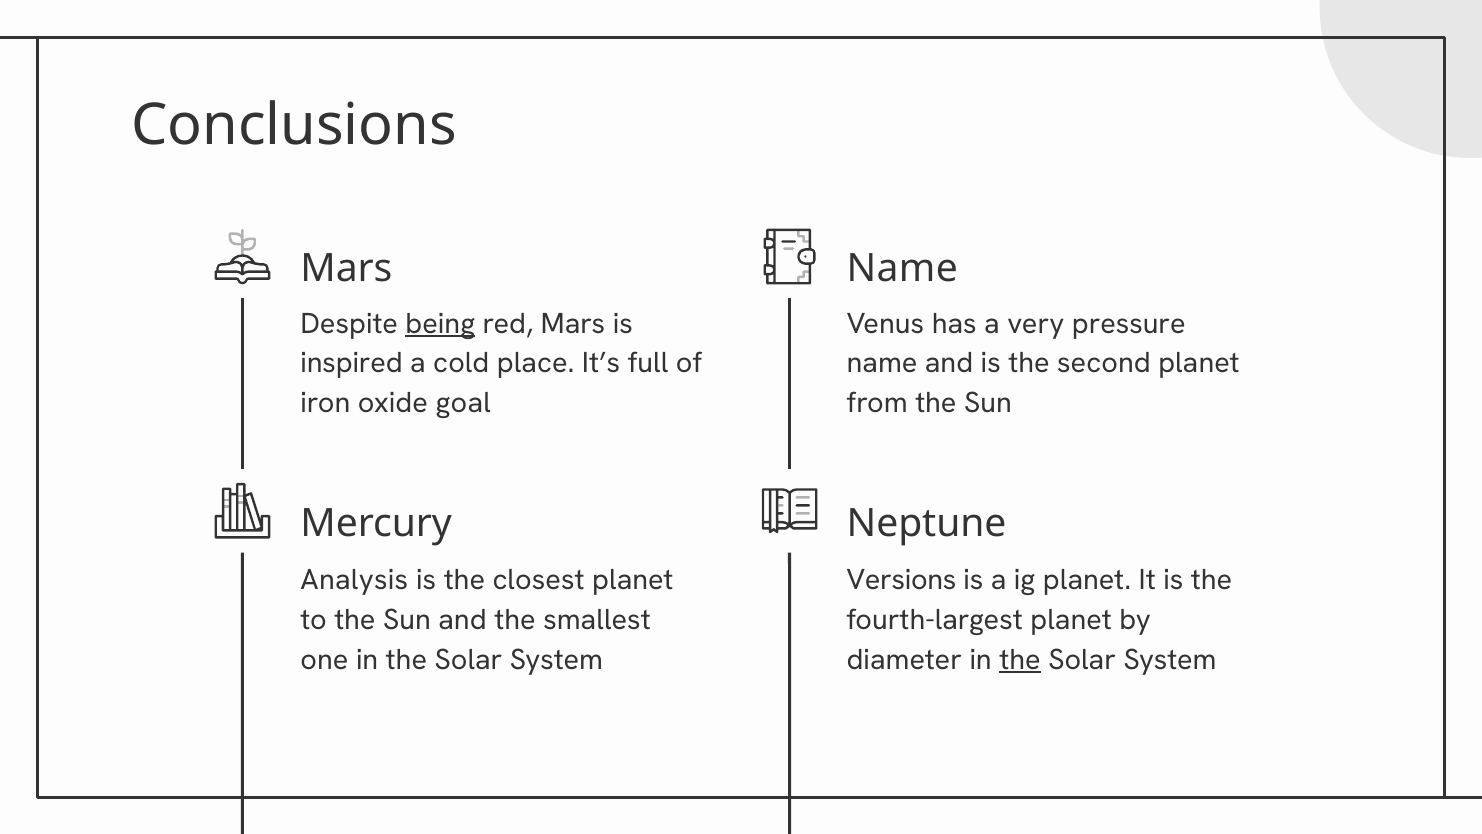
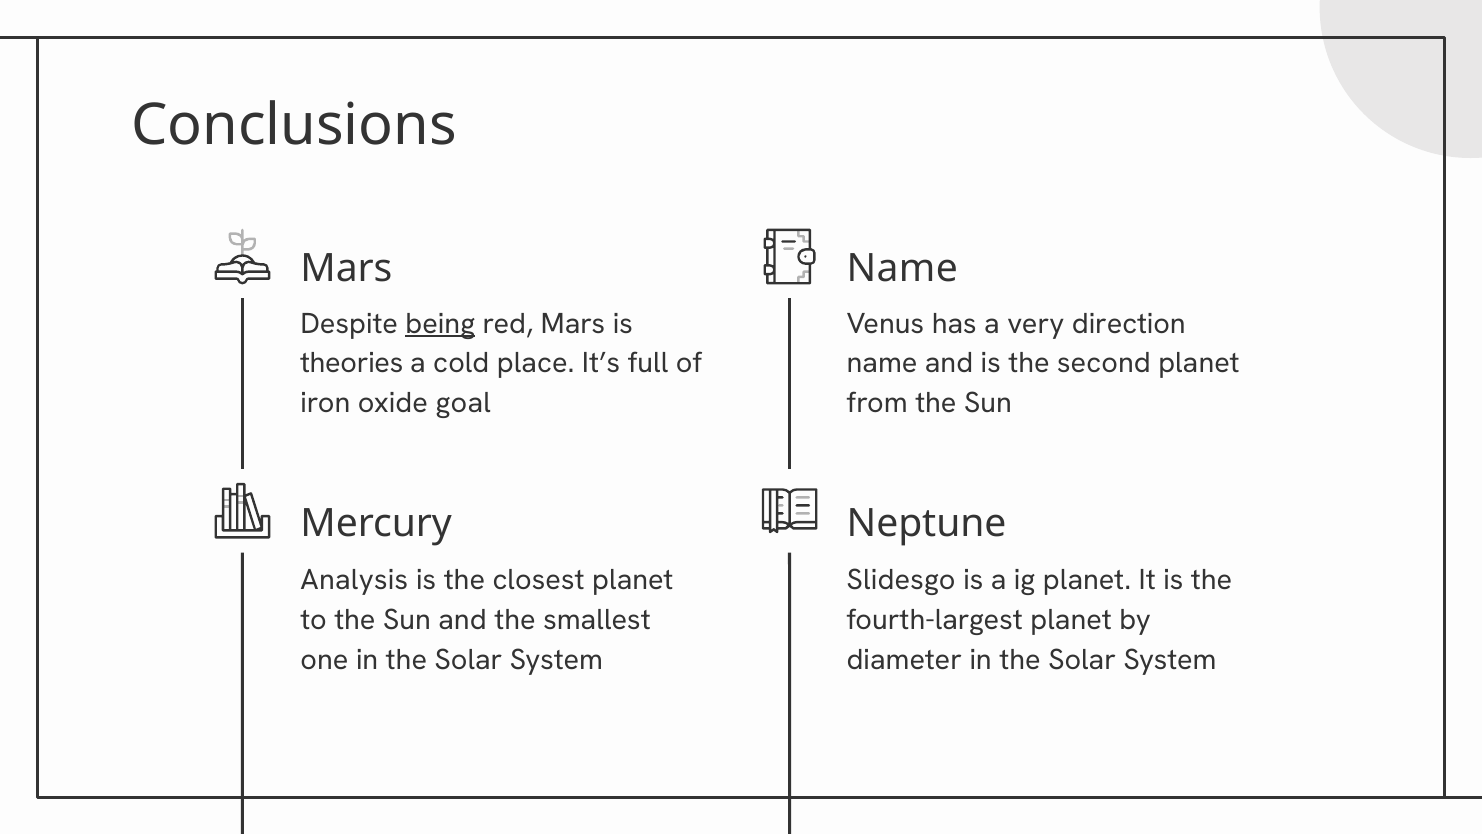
pressure: pressure -> direction
inspired: inspired -> theories
Versions: Versions -> Slidesgo
the at (1020, 660) underline: present -> none
